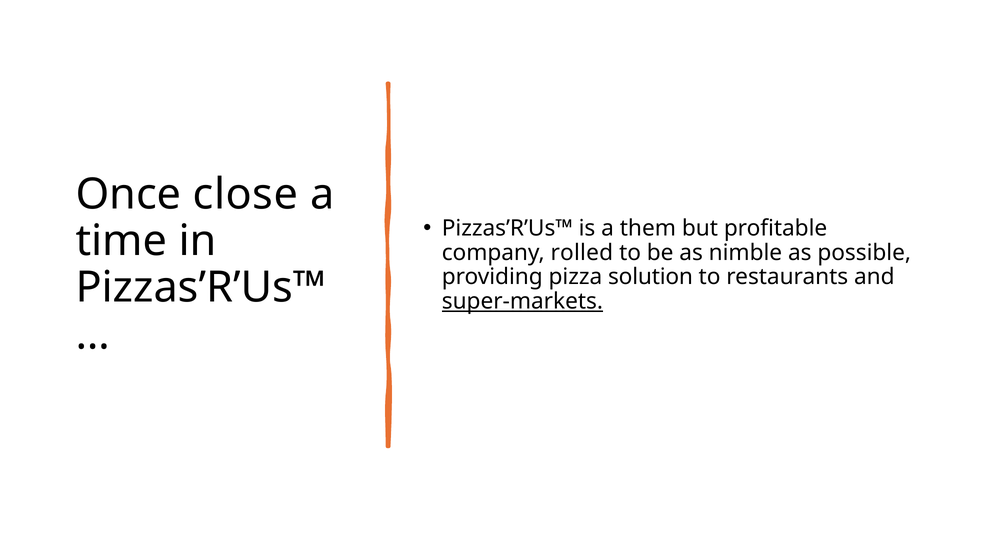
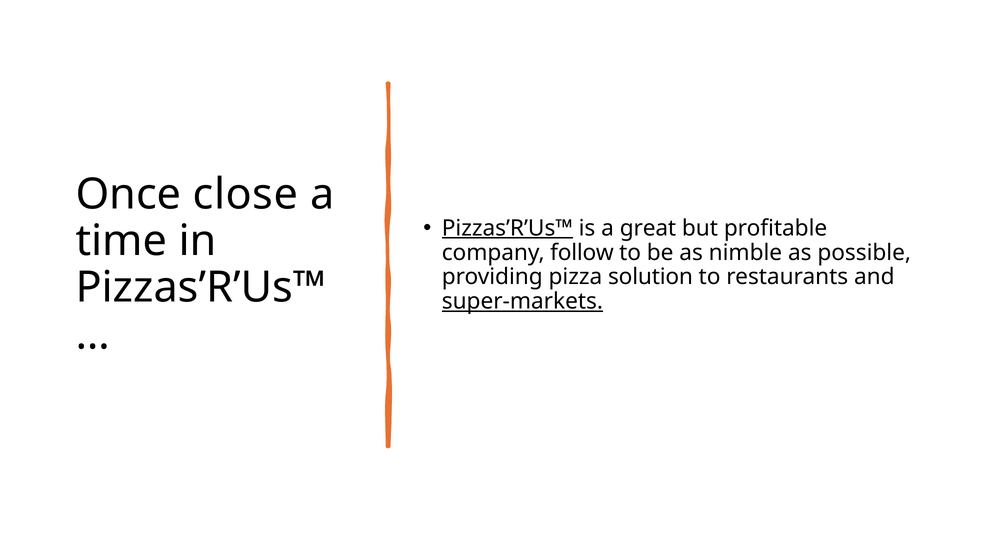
Pizzas’R’Us™ at (507, 228) underline: none -> present
them: them -> great
rolled: rolled -> follow
